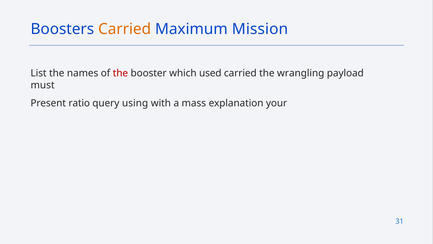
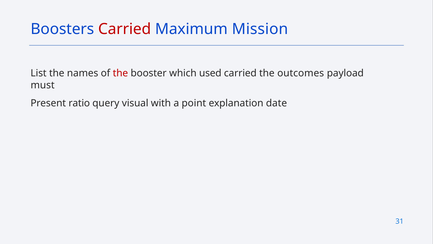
Carried at (125, 29) colour: orange -> red
wrangling: wrangling -> outcomes
using: using -> visual
mass: mass -> point
your: your -> date
